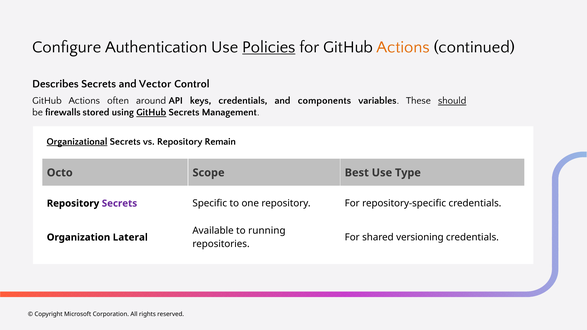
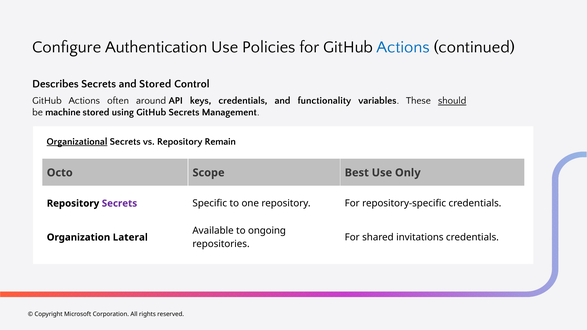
Policies underline: present -> none
Actions at (403, 47) colour: orange -> blue
and Vector: Vector -> Stored
components: components -> functionality
firewalls: firewalls -> machine
GitHub at (151, 112) underline: present -> none
Type: Type -> Only
running: running -> ongoing
versioning: versioning -> invitations
